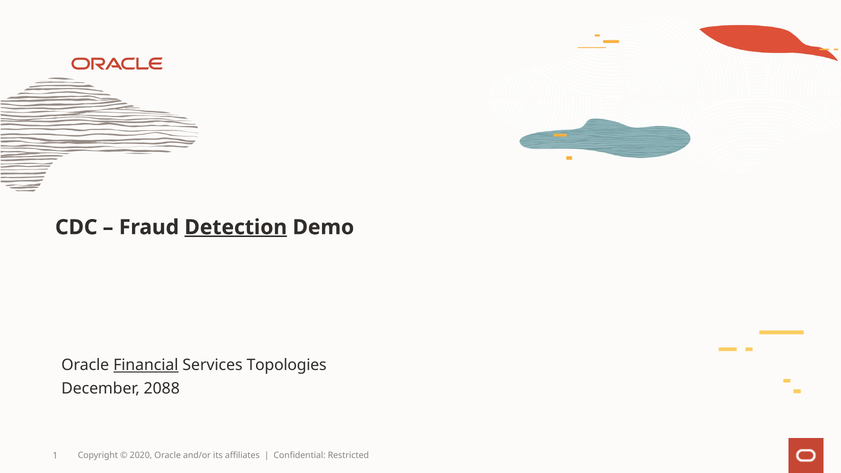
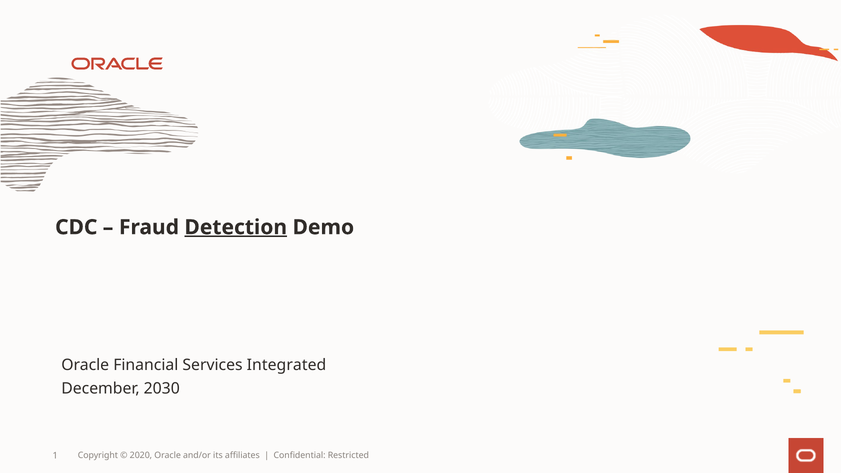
Financial underline: present -> none
Topologies: Topologies -> Integrated
2088: 2088 -> 2030
